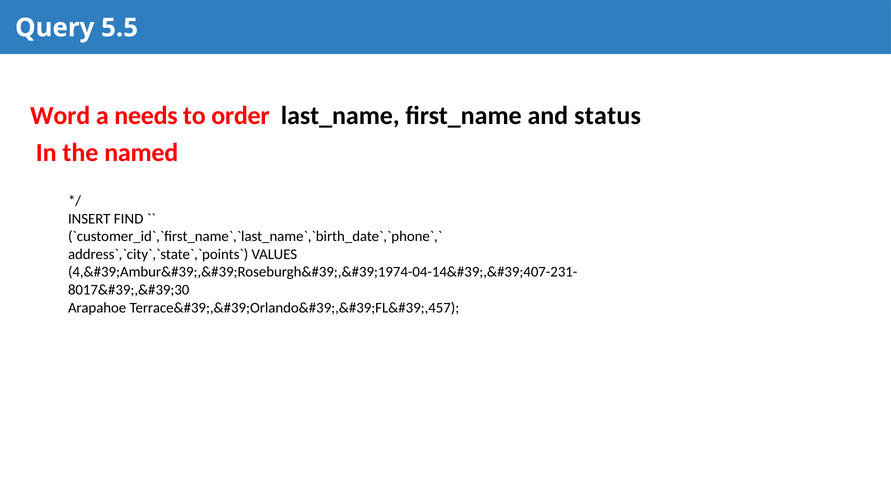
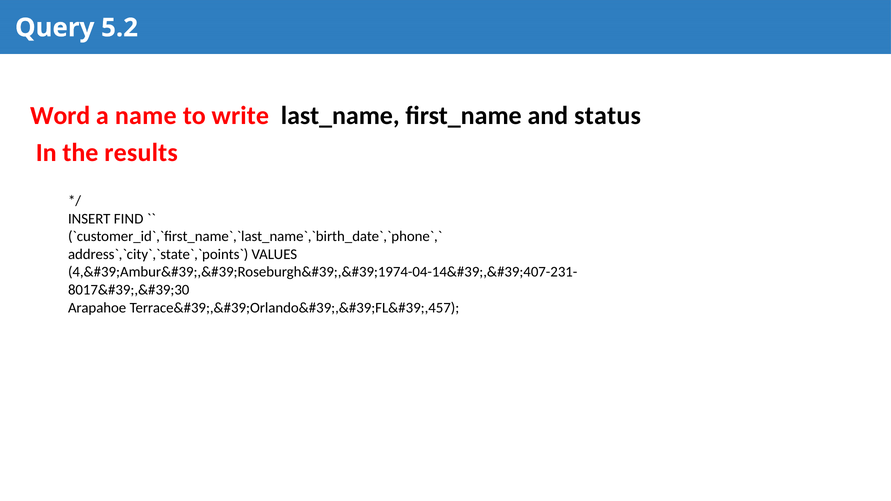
5.5: 5.5 -> 5.2
needs: needs -> name
order: order -> write
named: named -> results
